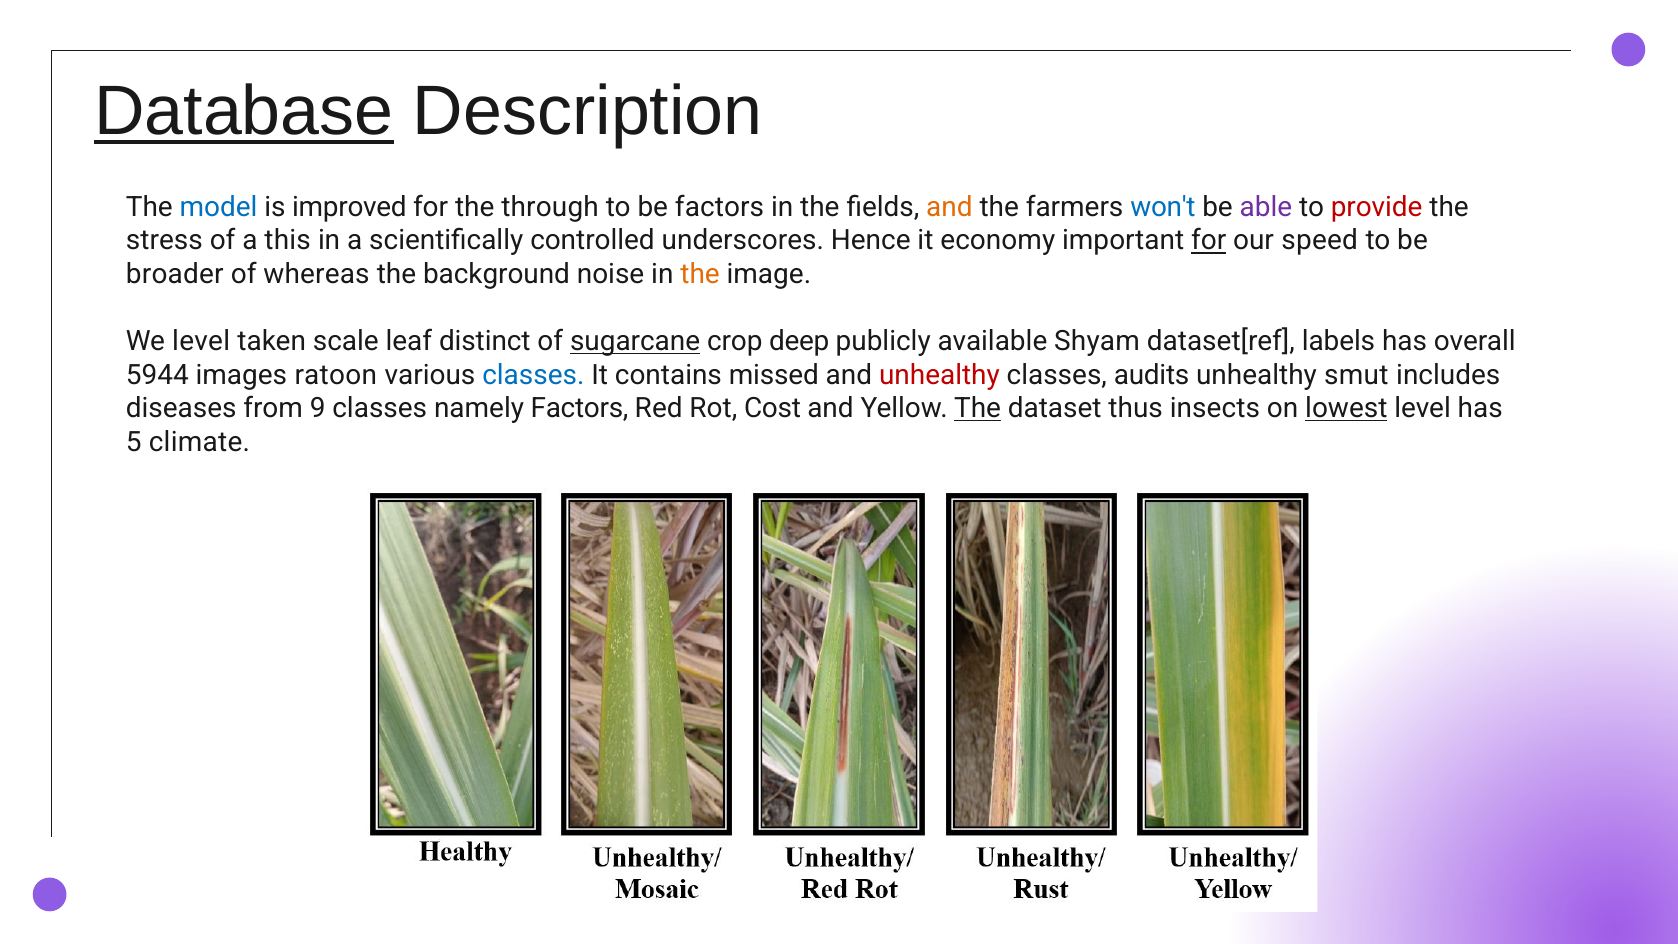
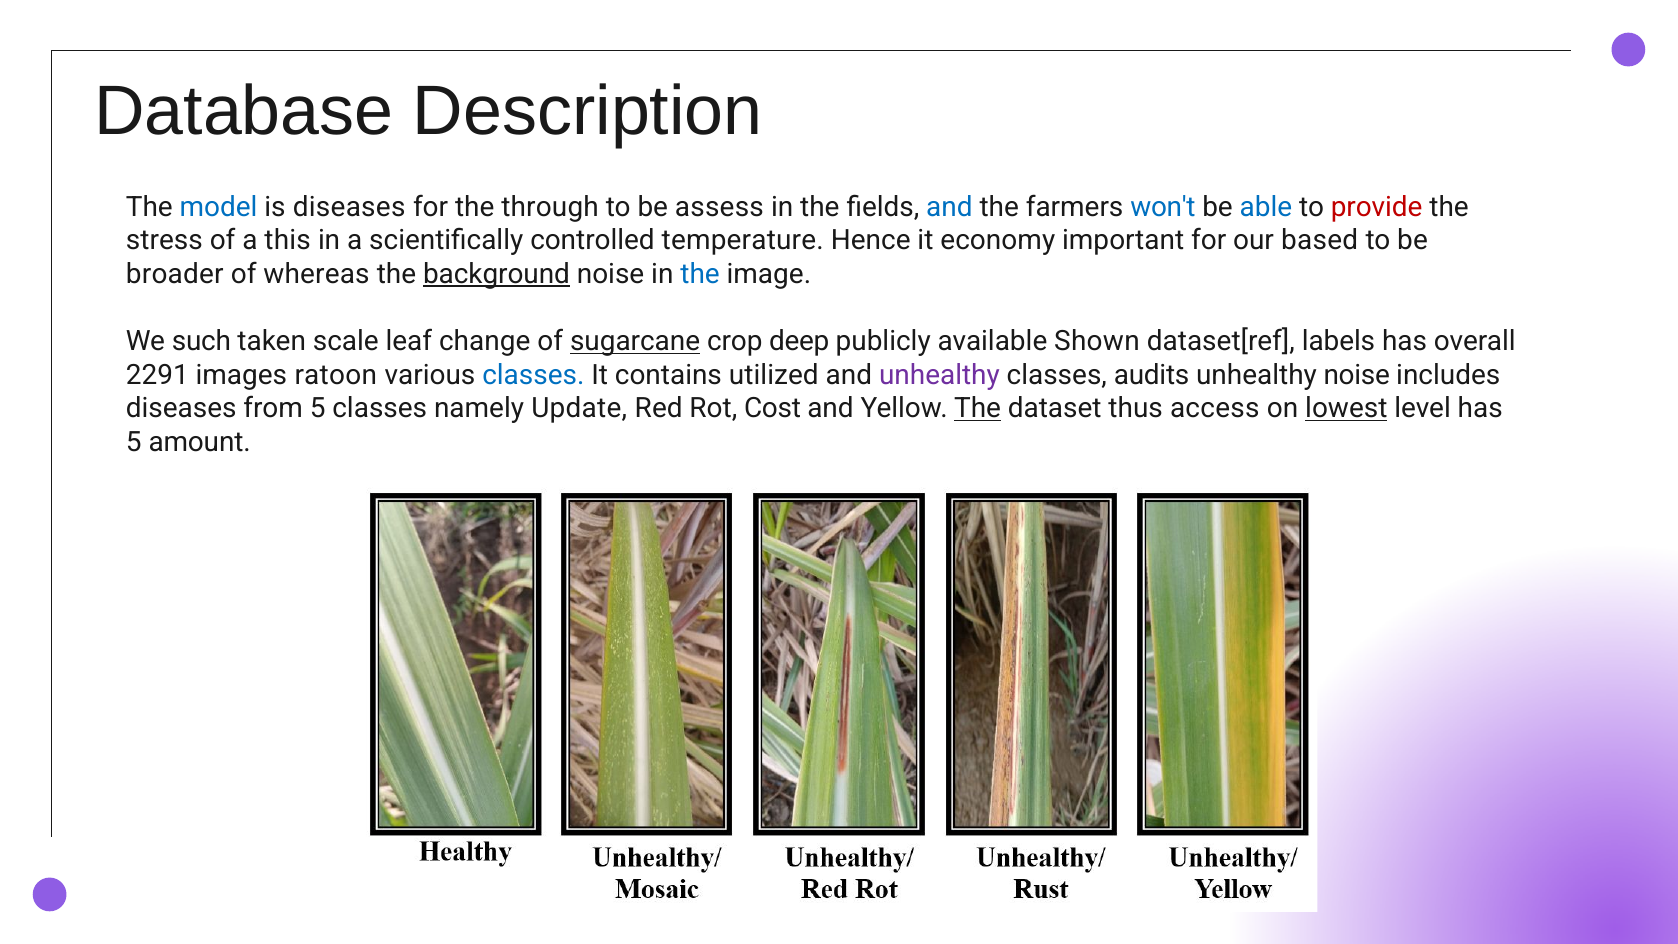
Database underline: present -> none
is improved: improved -> diseases
be factors: factors -> assess
and at (949, 207) colour: orange -> blue
able colour: purple -> blue
underscores: underscores -> temperature
for at (1209, 241) underline: present -> none
speed: speed -> based
background underline: none -> present
the at (700, 274) colour: orange -> blue
We level: level -> such
distinct: distinct -> change
Shyam: Shyam -> Shown
5944: 5944 -> 2291
missed: missed -> utilized
unhealthy at (939, 375) colour: red -> purple
unhealthy smut: smut -> noise
from 9: 9 -> 5
namely Factors: Factors -> Update
insects: insects -> access
climate: climate -> amount
